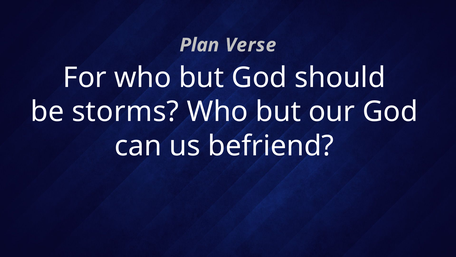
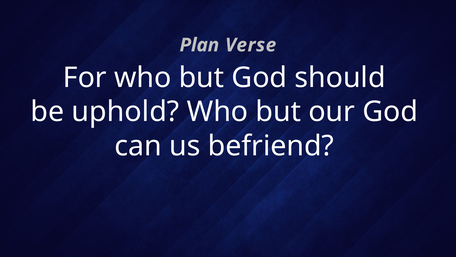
storms: storms -> uphold
